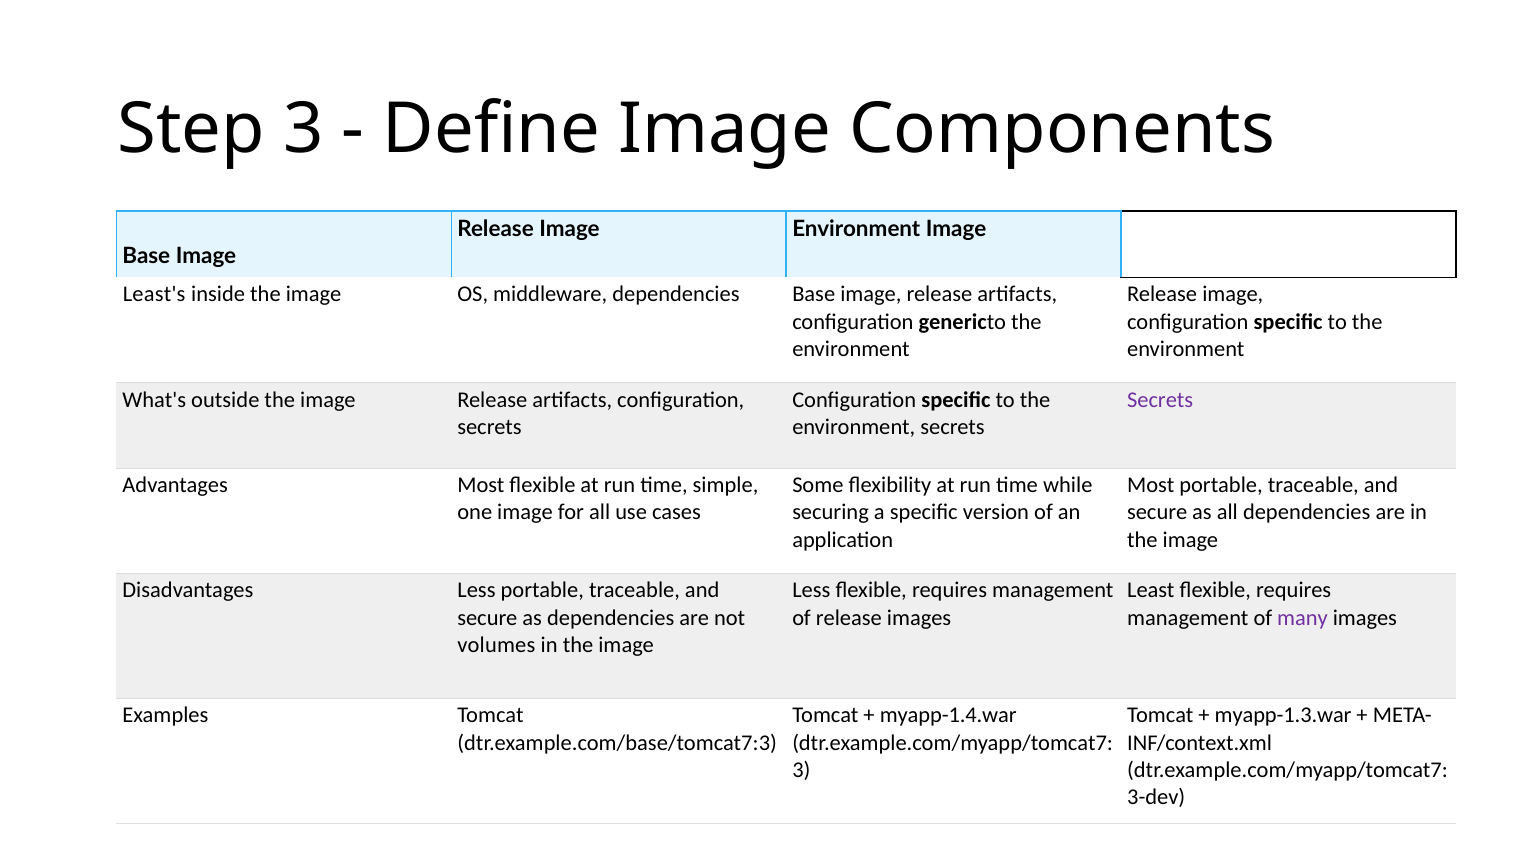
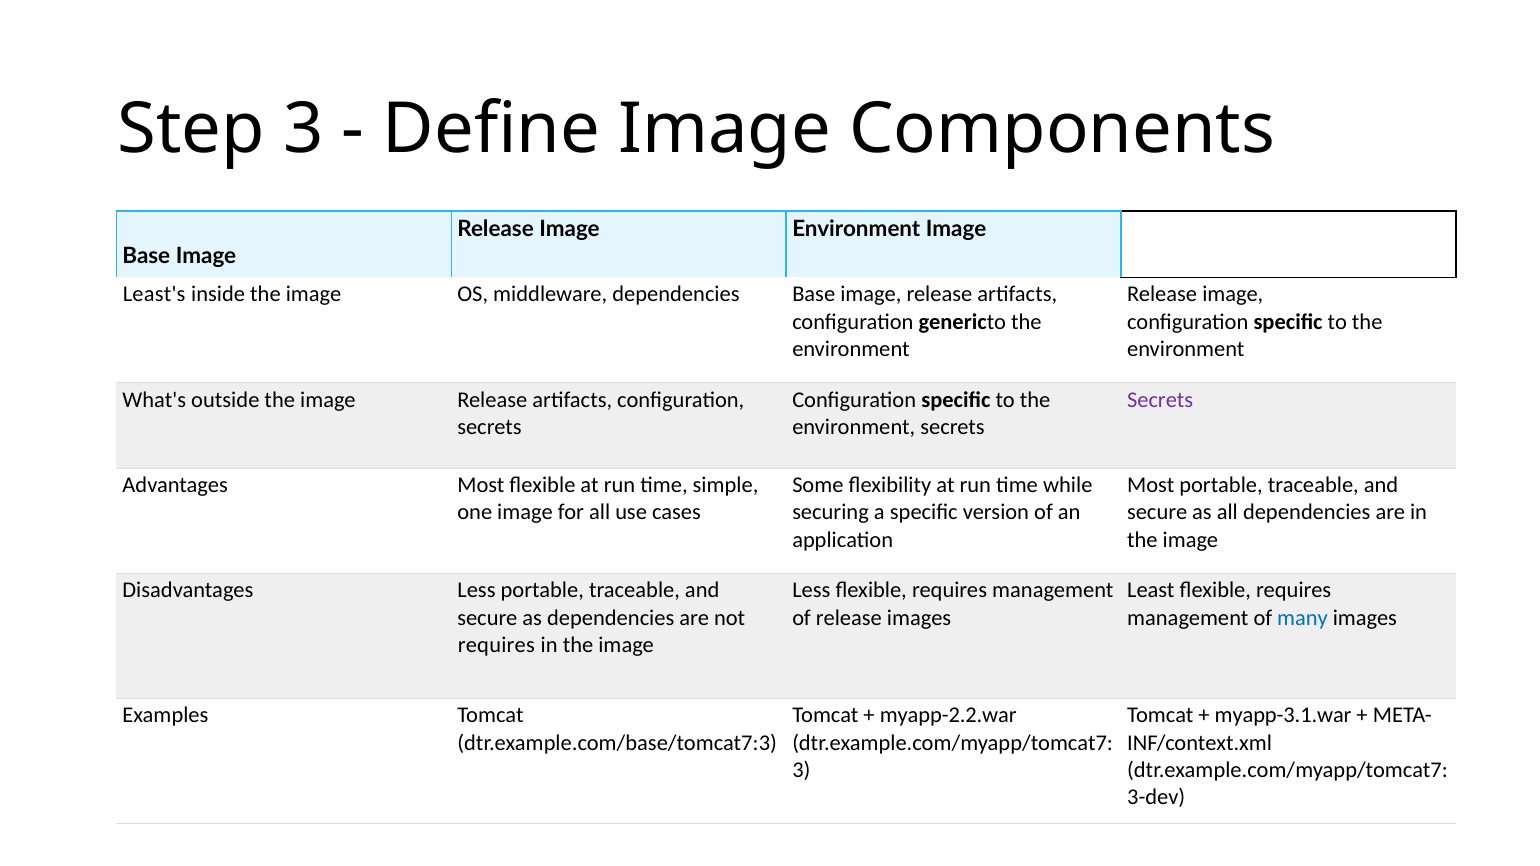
many colour: purple -> blue
volumes at (496, 645): volumes -> requires
myapp-1.4.war: myapp-1.4.war -> myapp-2.2.war
myapp-1.3.war: myapp-1.3.war -> myapp-3.1.war
